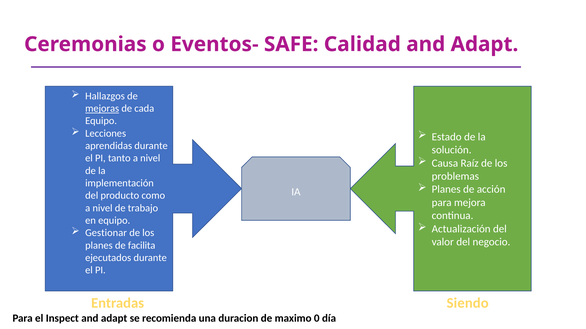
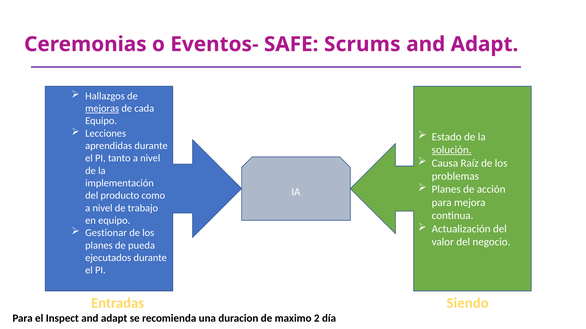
Calidad: Calidad -> Scrums
solución underline: none -> present
facilita: facilita -> pueda
0: 0 -> 2
